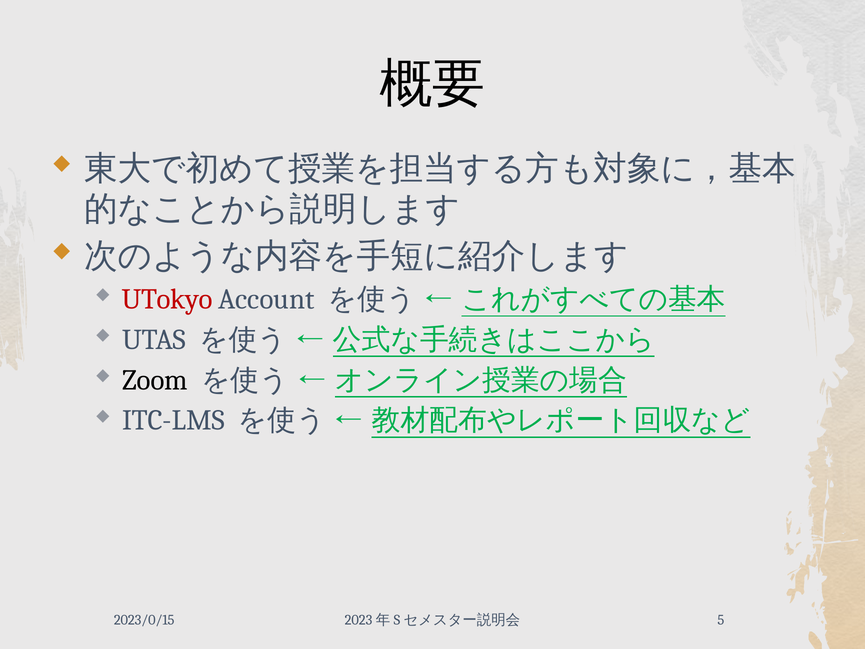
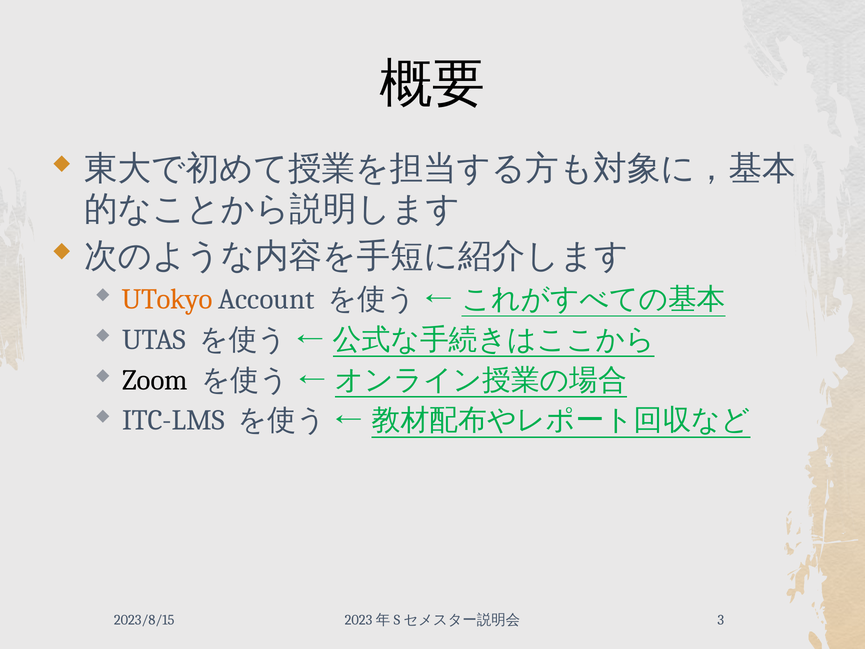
UTokyo colour: red -> orange
2023/0/15: 2023/0/15 -> 2023/8/15
5: 5 -> 3
